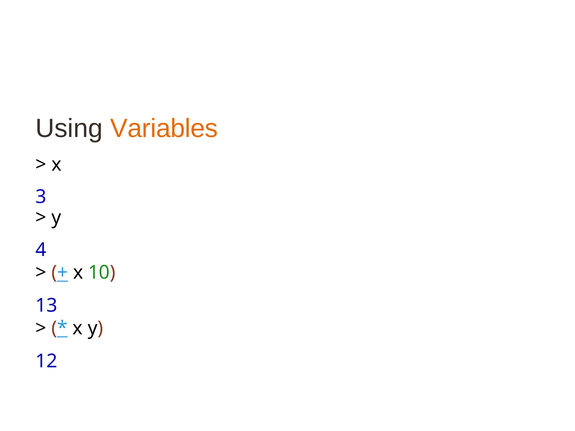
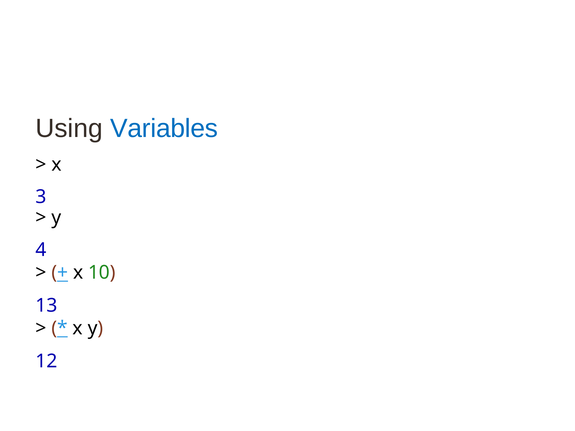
Variables colour: orange -> blue
